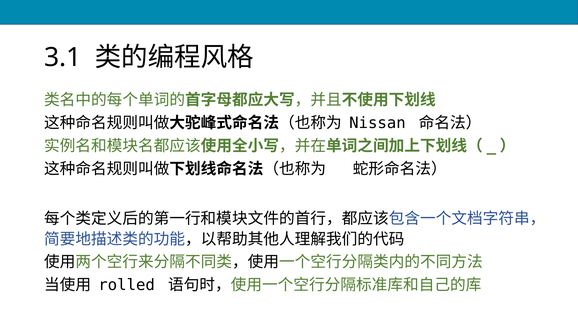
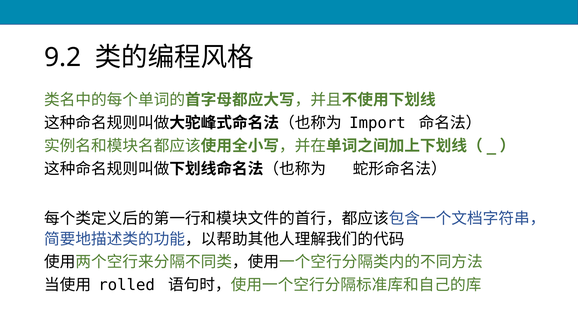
3.1: 3.1 -> 9.2
Nissan: Nissan -> Import
